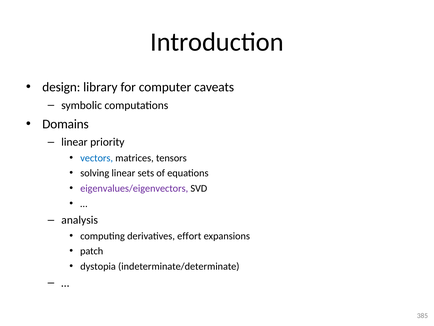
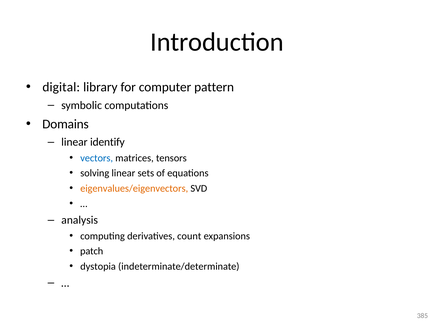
design: design -> digital
caveats: caveats -> pattern
priority: priority -> identify
eigenvalues/eigenvectors colour: purple -> orange
effort: effort -> count
